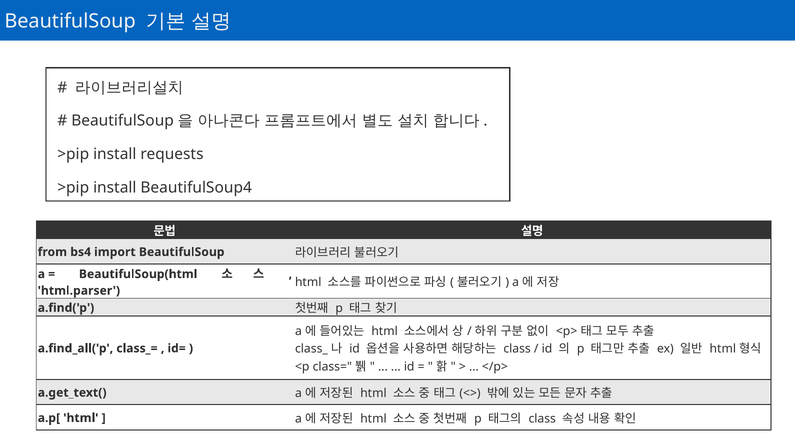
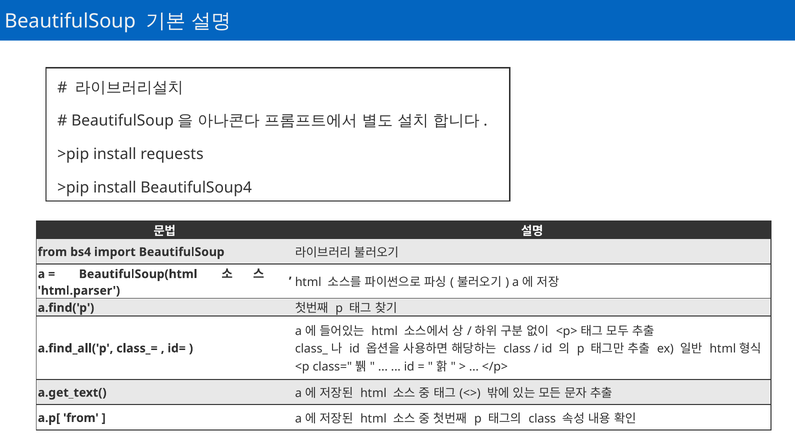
a.p[ html: html -> from
